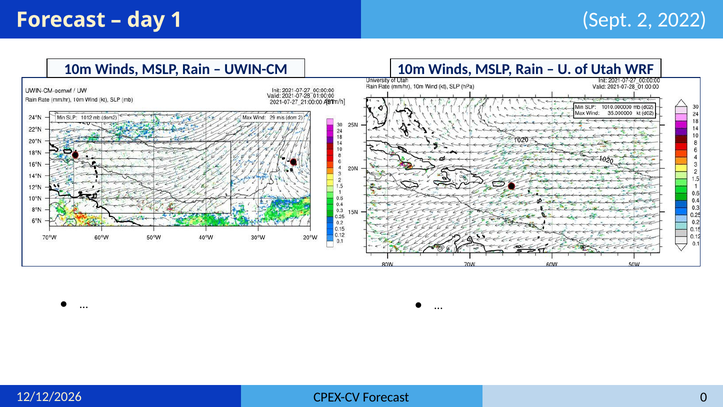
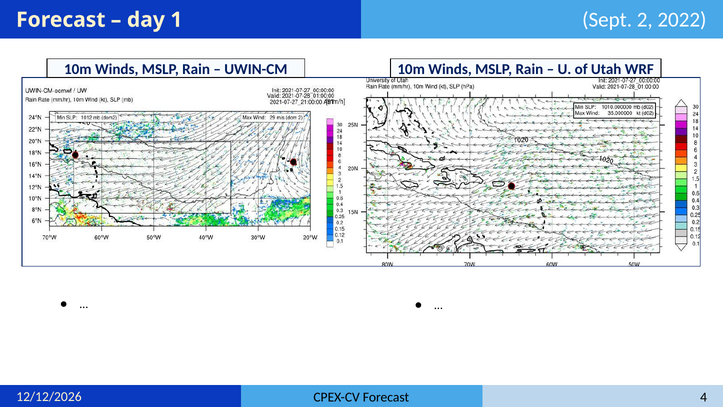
0: 0 -> 4
